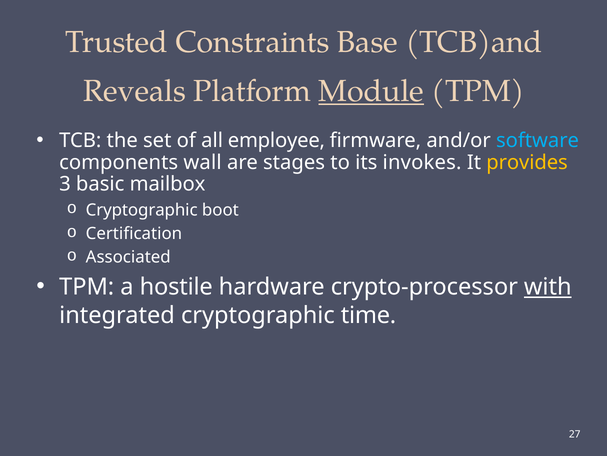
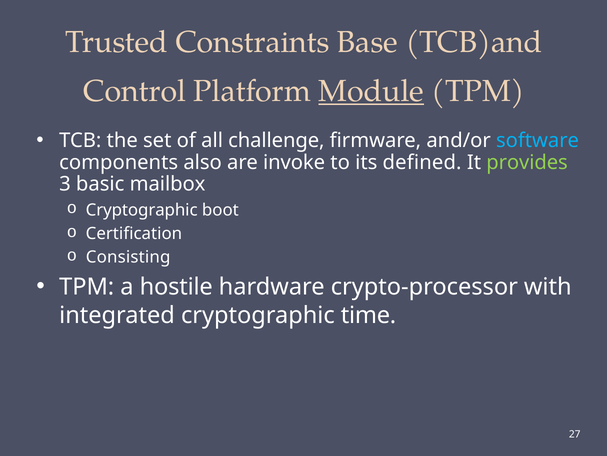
Reveals: Reveals -> Control
employee: employee -> challenge
wall: wall -> also
stages: stages -> invoke
invokes: invokes -> defined
provides colour: yellow -> light green
Associated: Associated -> Consisting
with underline: present -> none
